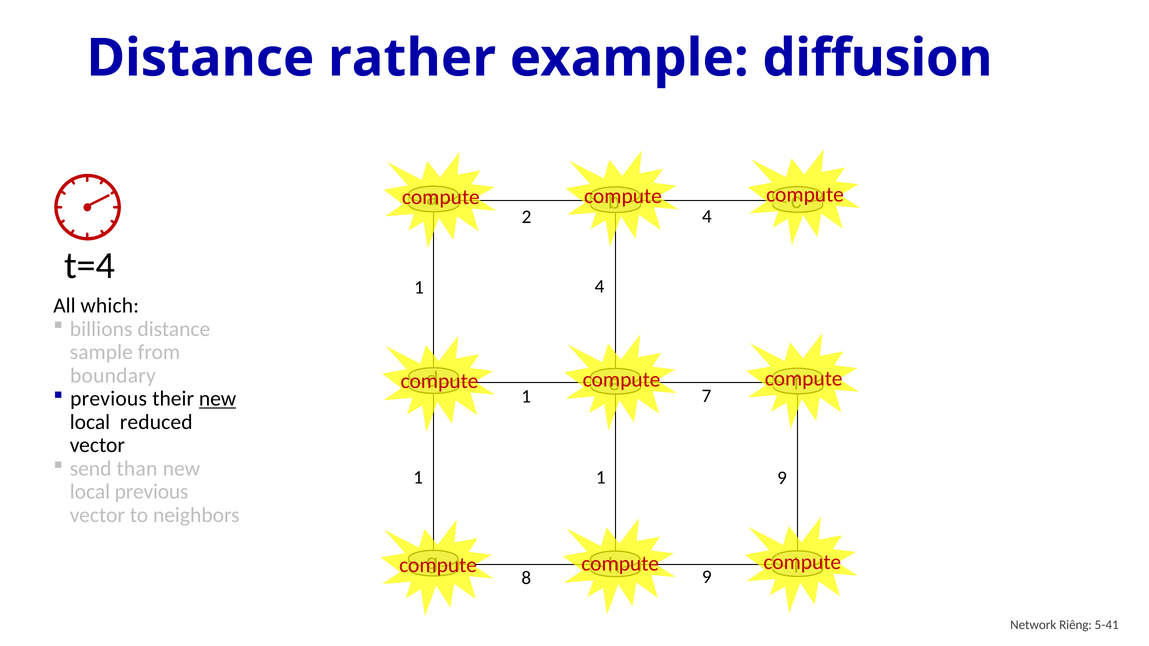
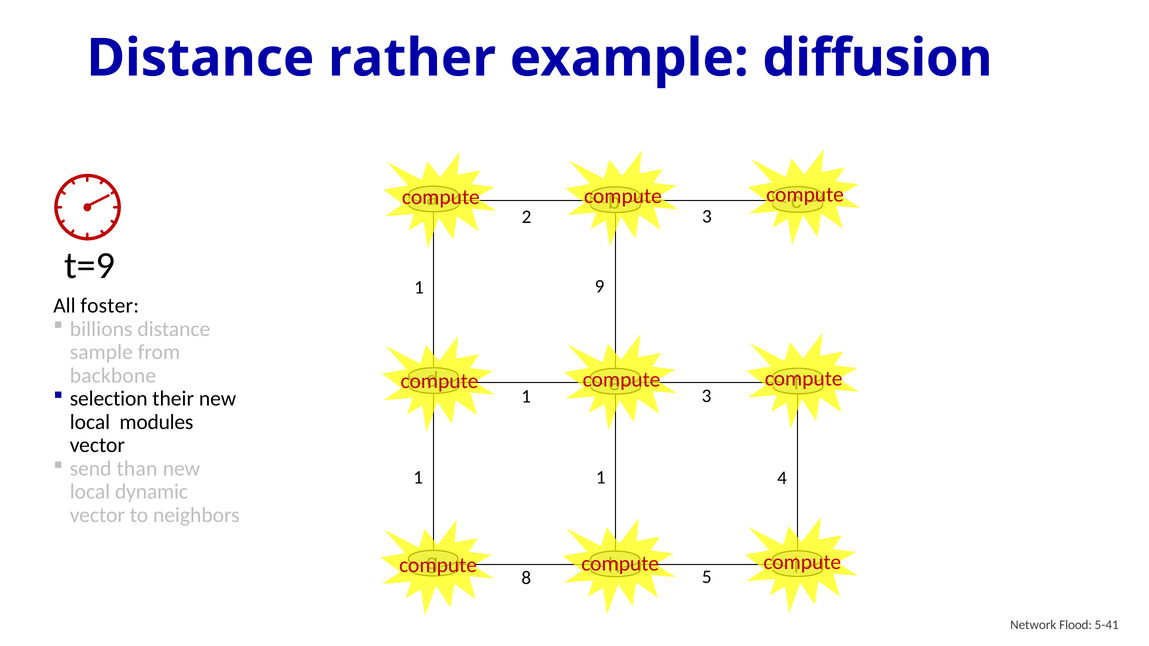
2 4: 4 -> 3
t=4: t=4 -> t=9
1 4: 4 -> 9
which: which -> foster
boundary: boundary -> backbone
previous at (109, 399): previous -> selection
new at (218, 399) underline: present -> none
1 7: 7 -> 3
reduced: reduced -> modules
1 9: 9 -> 4
local previous: previous -> dynamic
8 9: 9 -> 5
Riêng: Riêng -> Flood
